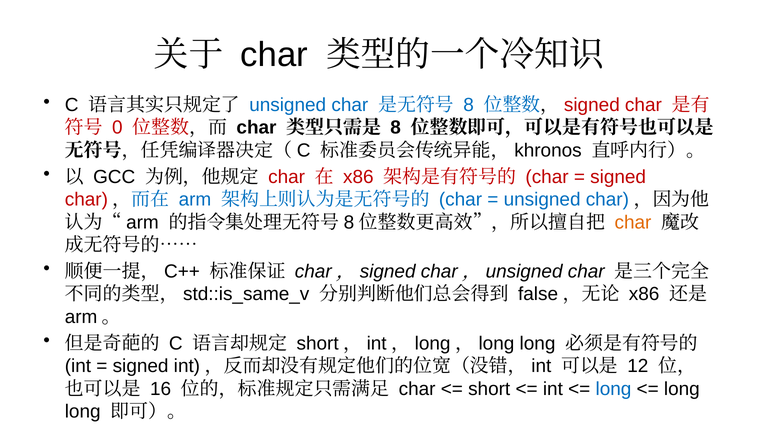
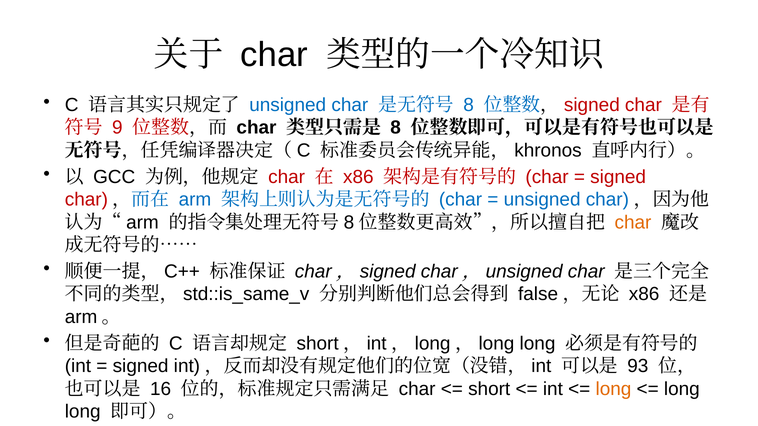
0: 0 -> 9
12: 12 -> 93
long at (613, 389) colour: blue -> orange
